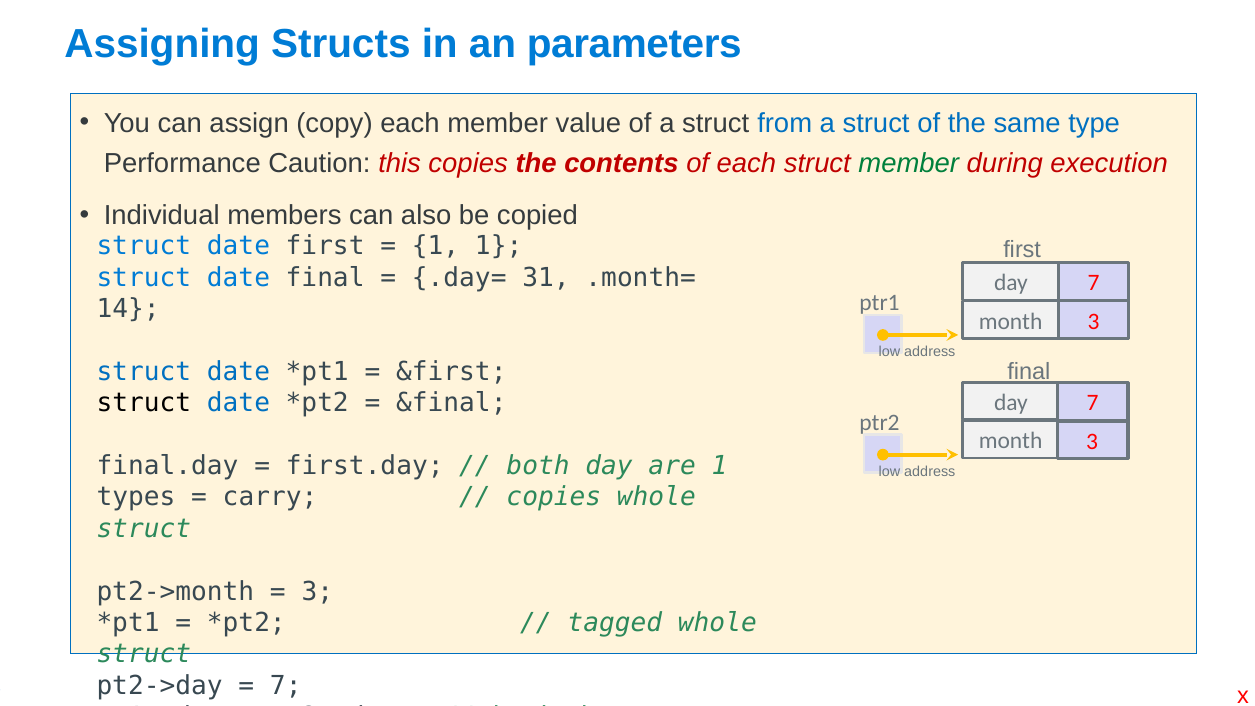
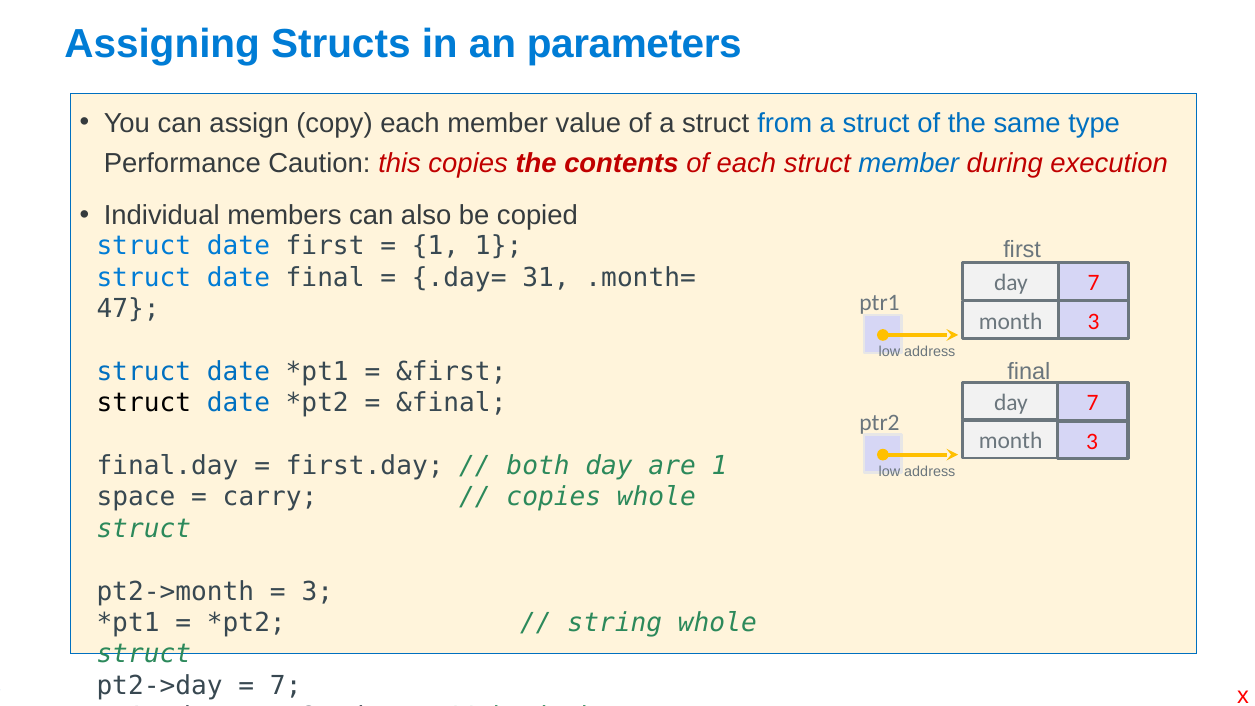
member at (909, 163) colour: green -> blue
14: 14 -> 47
types: types -> space
tagged: tagged -> string
